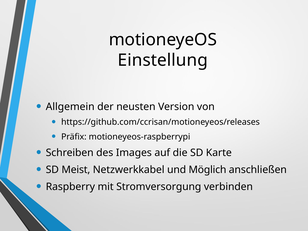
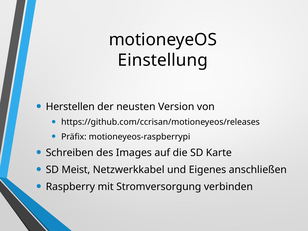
Allgemein: Allgemein -> Herstellen
Möglich: Möglich -> Eigenes
